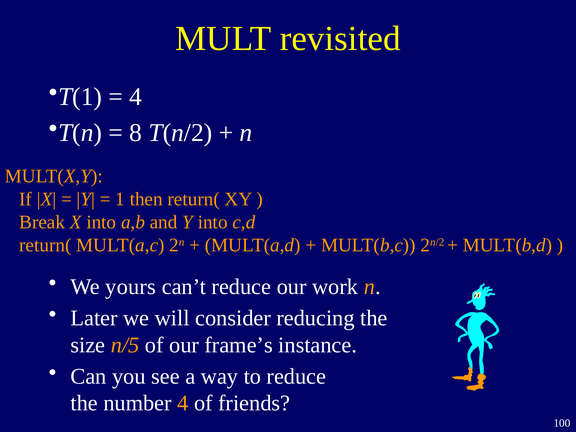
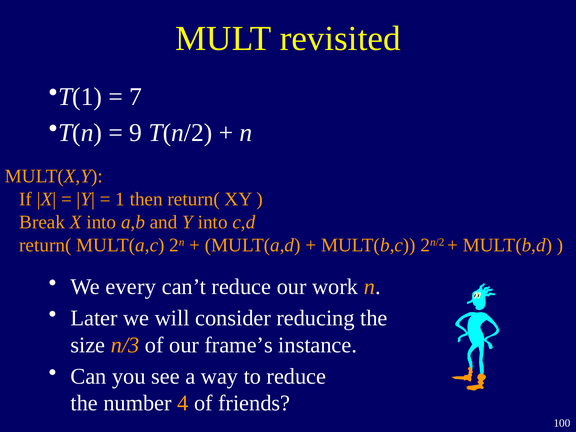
4 at (136, 97): 4 -> 7
8: 8 -> 9
yours: yours -> every
n/5: n/5 -> n/3
